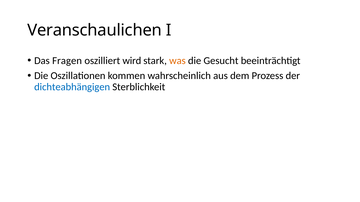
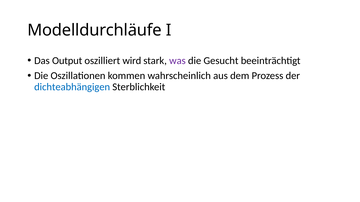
Veranschaulichen: Veranschaulichen -> Modelldurchläufe
Fragen: Fragen -> Output
was colour: orange -> purple
